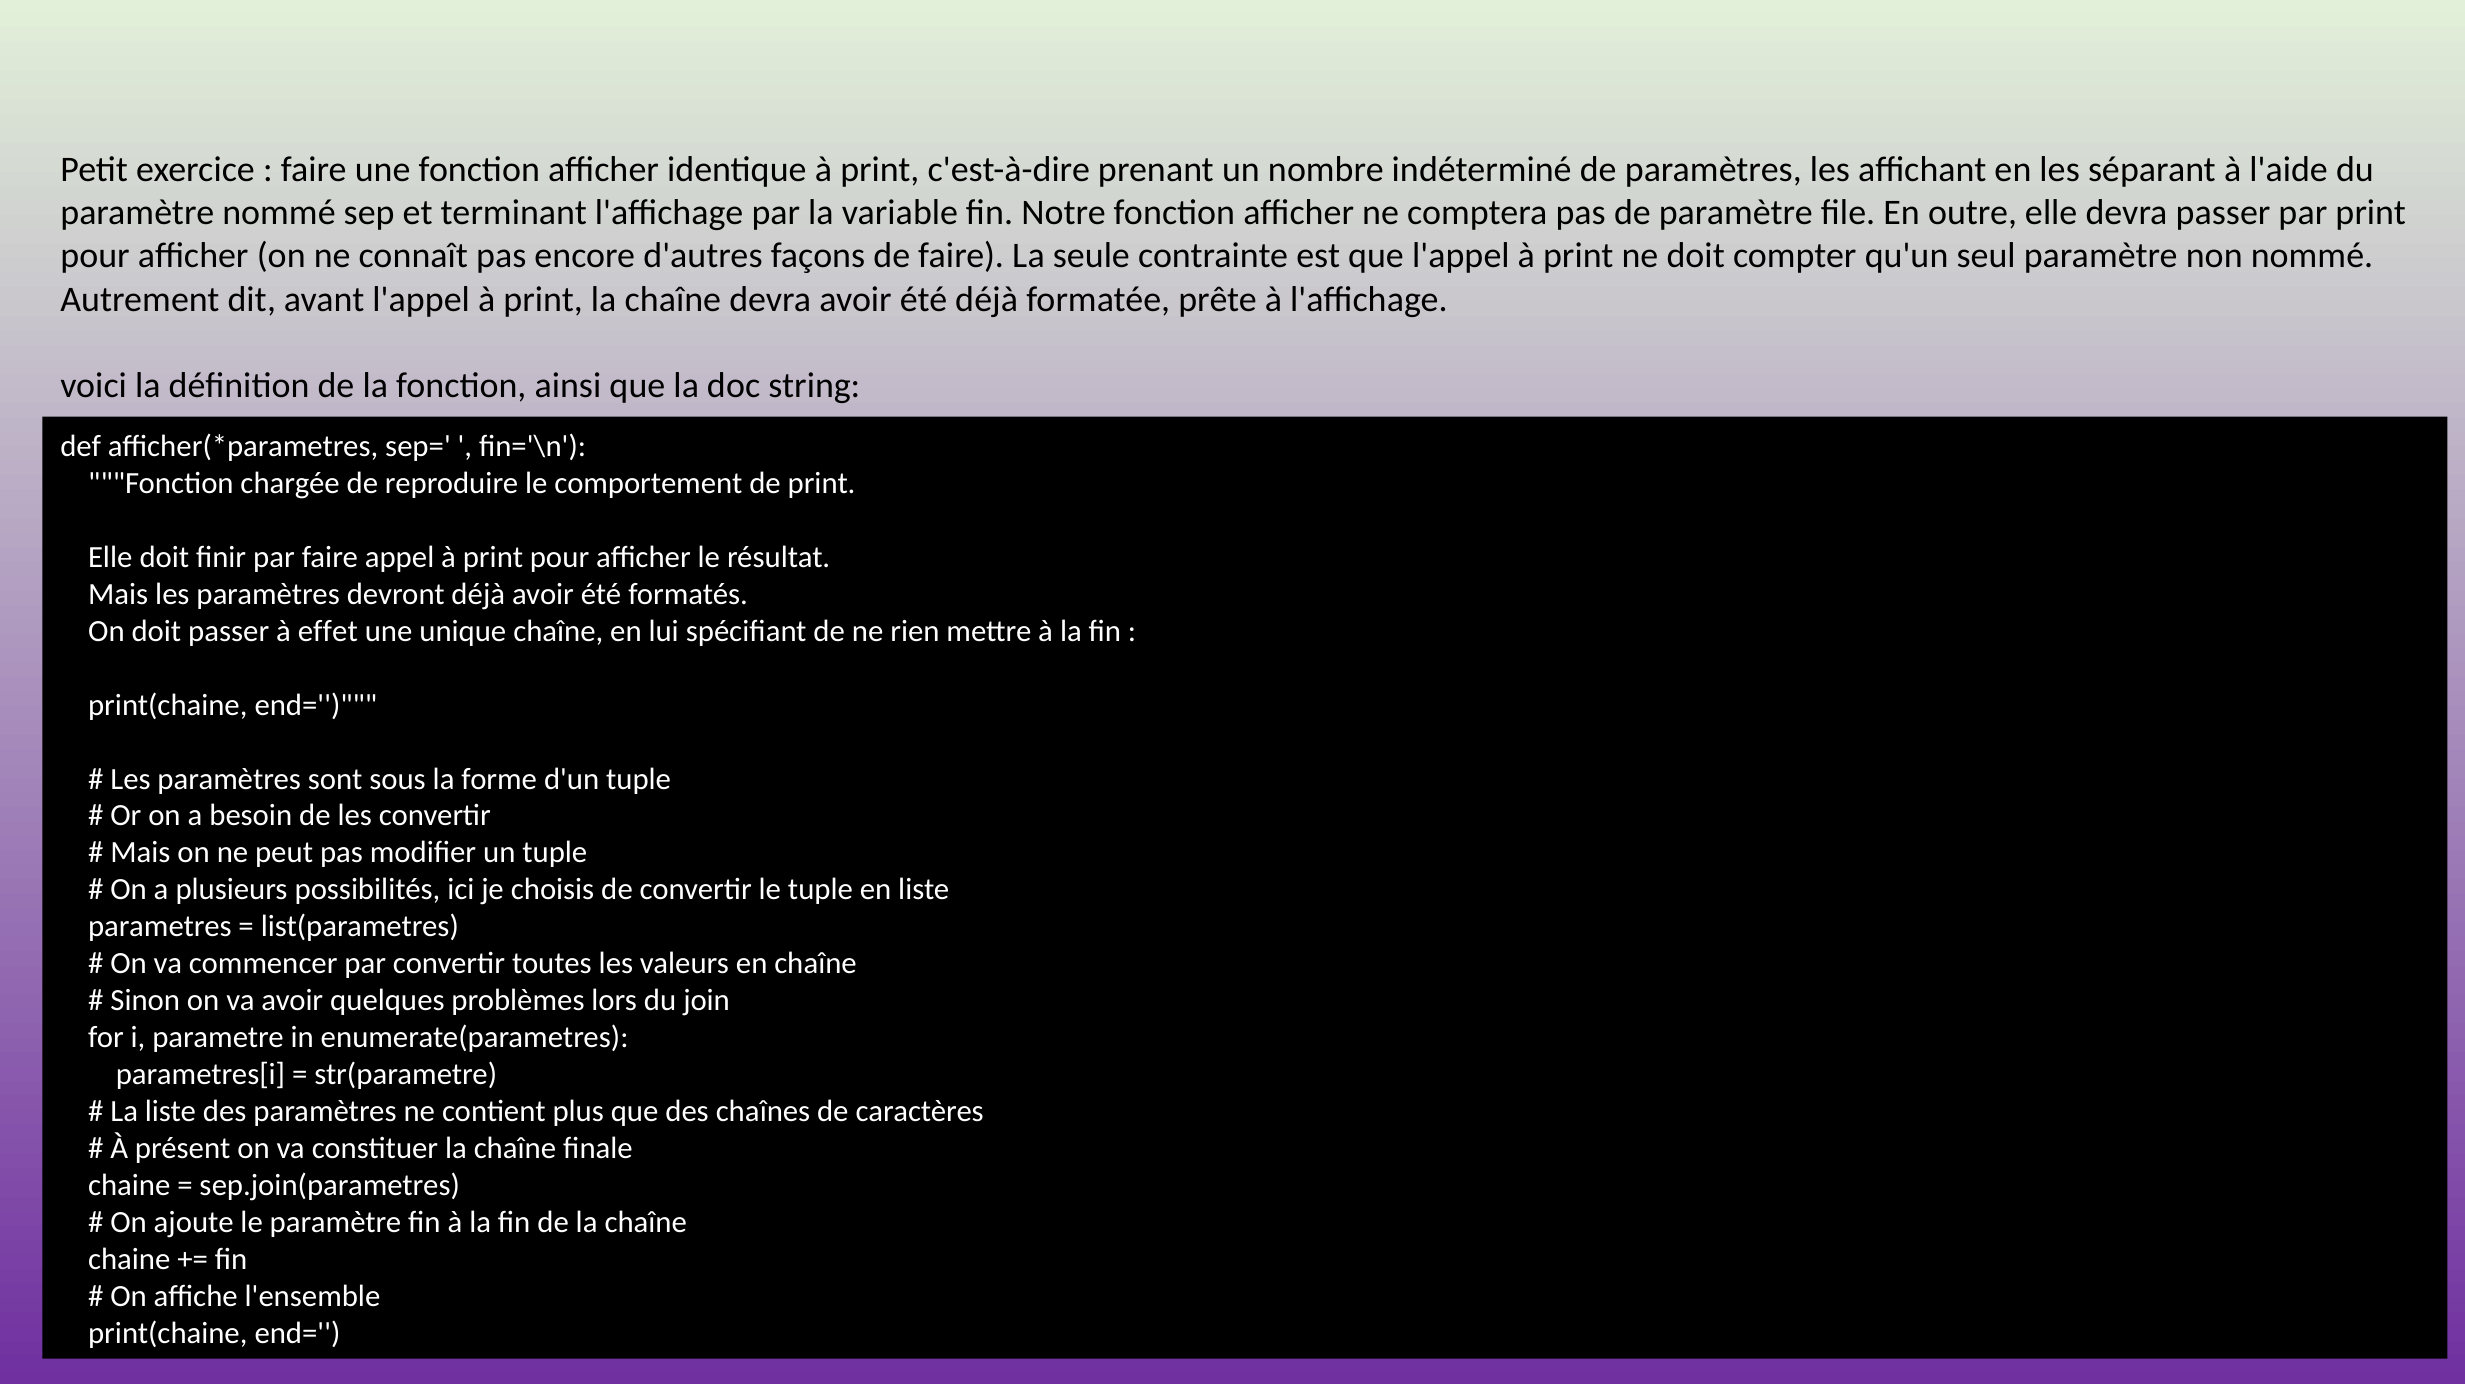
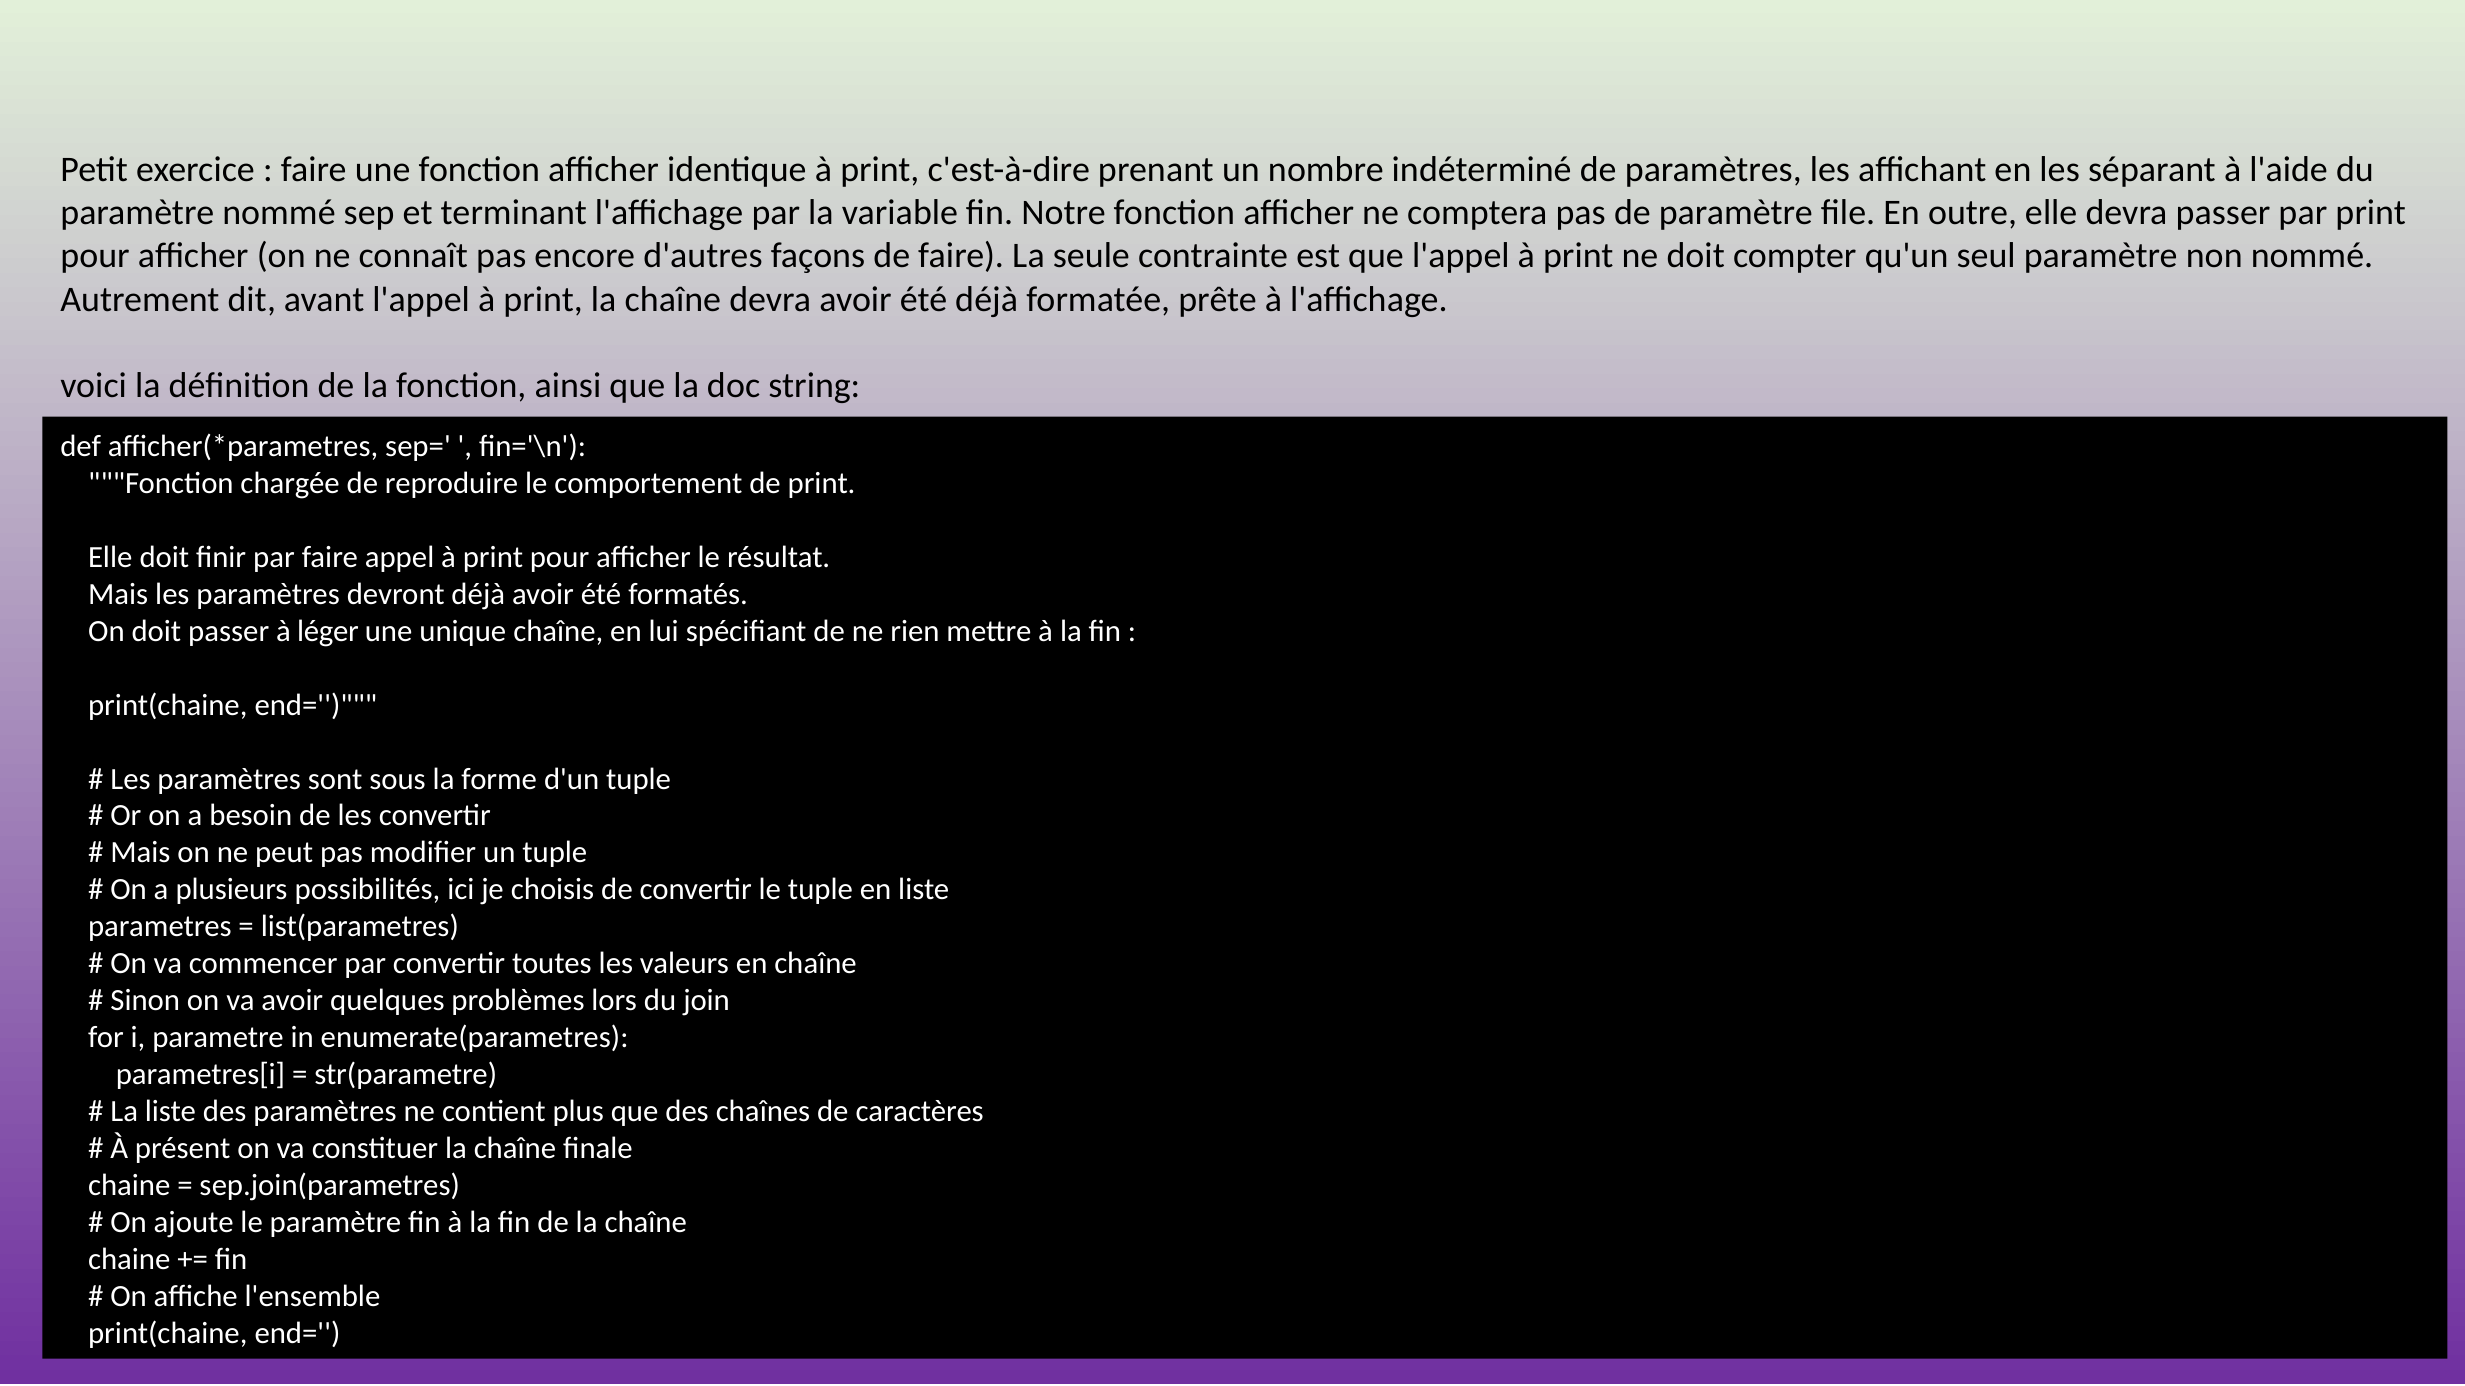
effet: effet -> léger
